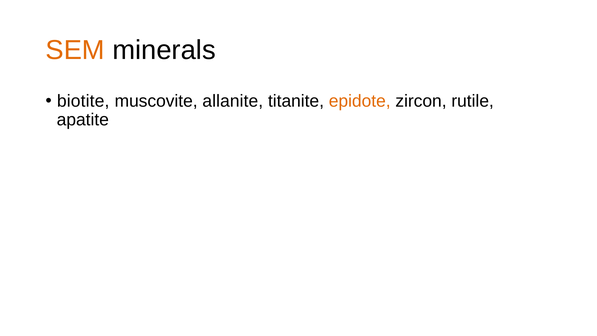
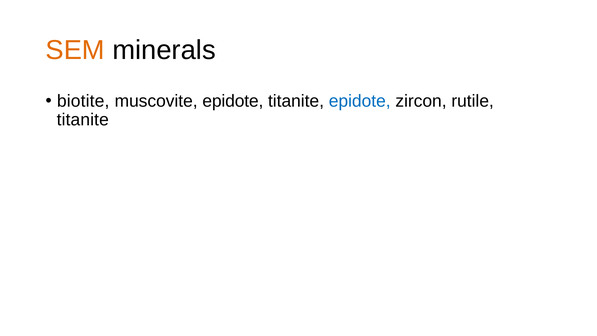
muscovite allanite: allanite -> epidote
epidote at (360, 101) colour: orange -> blue
apatite at (83, 120): apatite -> titanite
